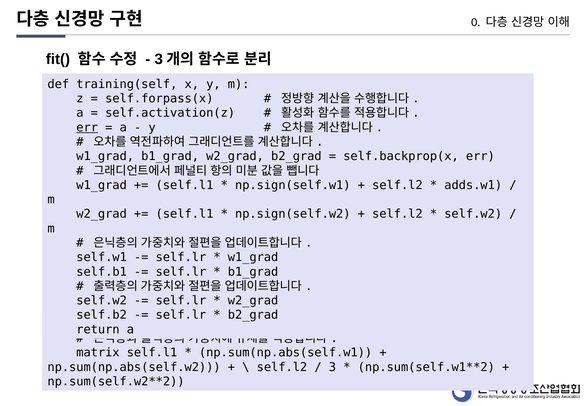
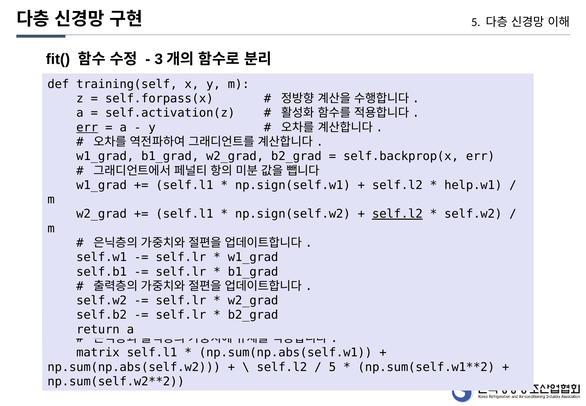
0 at (476, 22): 0 -> 5
adds.w1: adds.w1 -> help.w1
self.l2 at (397, 214) underline: none -> present
3 at (332, 367): 3 -> 5
